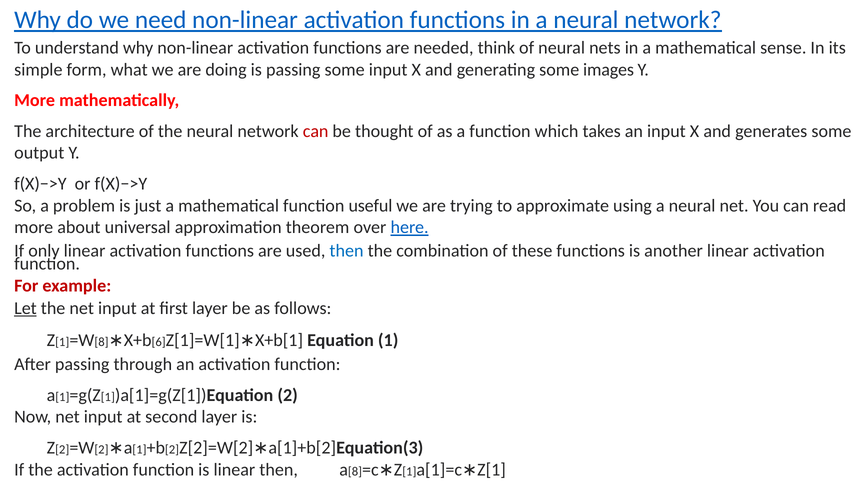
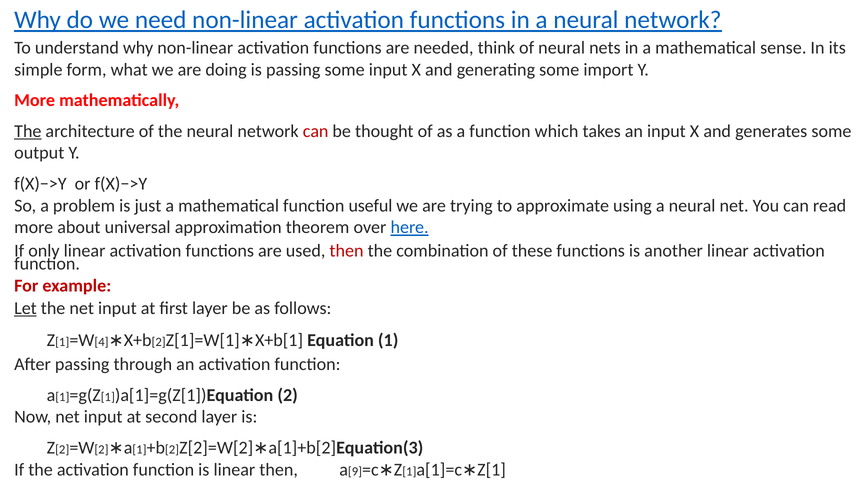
images: images -> import
The at (28, 131) underline: none -> present
then at (347, 251) colour: blue -> red
8 at (101, 342): 8 -> 4
6 at (159, 342): 6 -> 2
a 8: 8 -> 9
